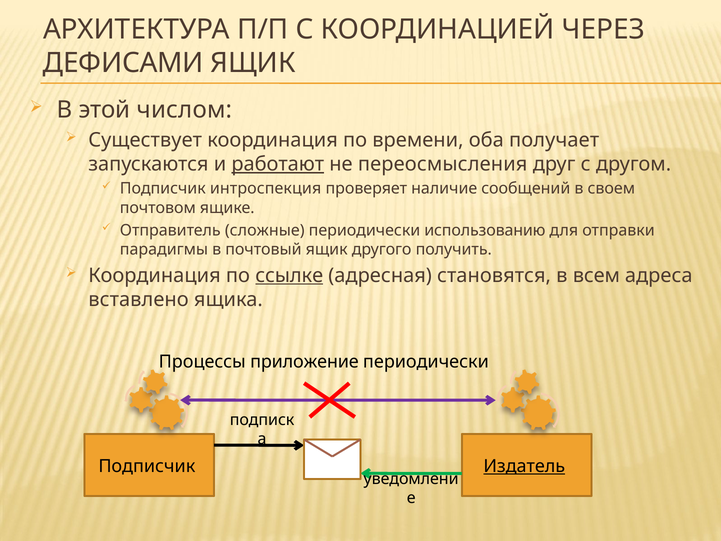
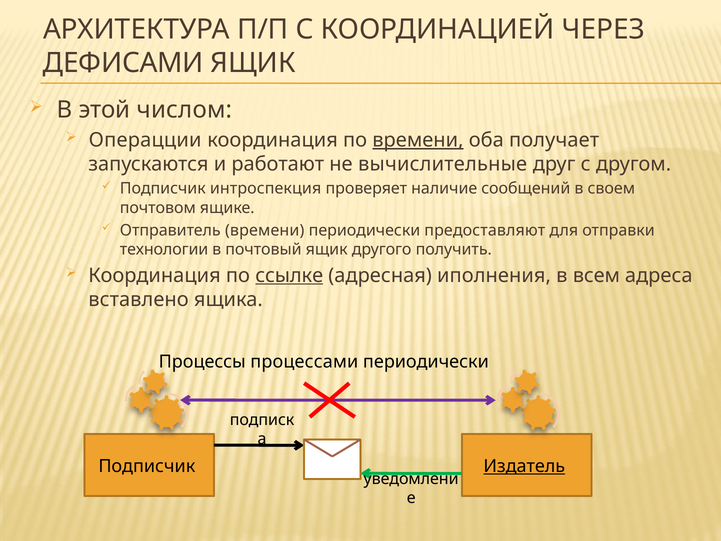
Существует: Существует -> Операцции
времени at (418, 140) underline: none -> present
работают underline: present -> none
переосмысления: переосмысления -> вычислительные
Отправитель сложные: сложные -> времени
использованию: использованию -> предоставляют
парадигмы: парадигмы -> технологии
становятся: становятся -> иполнения
приложение: приложение -> процессами
